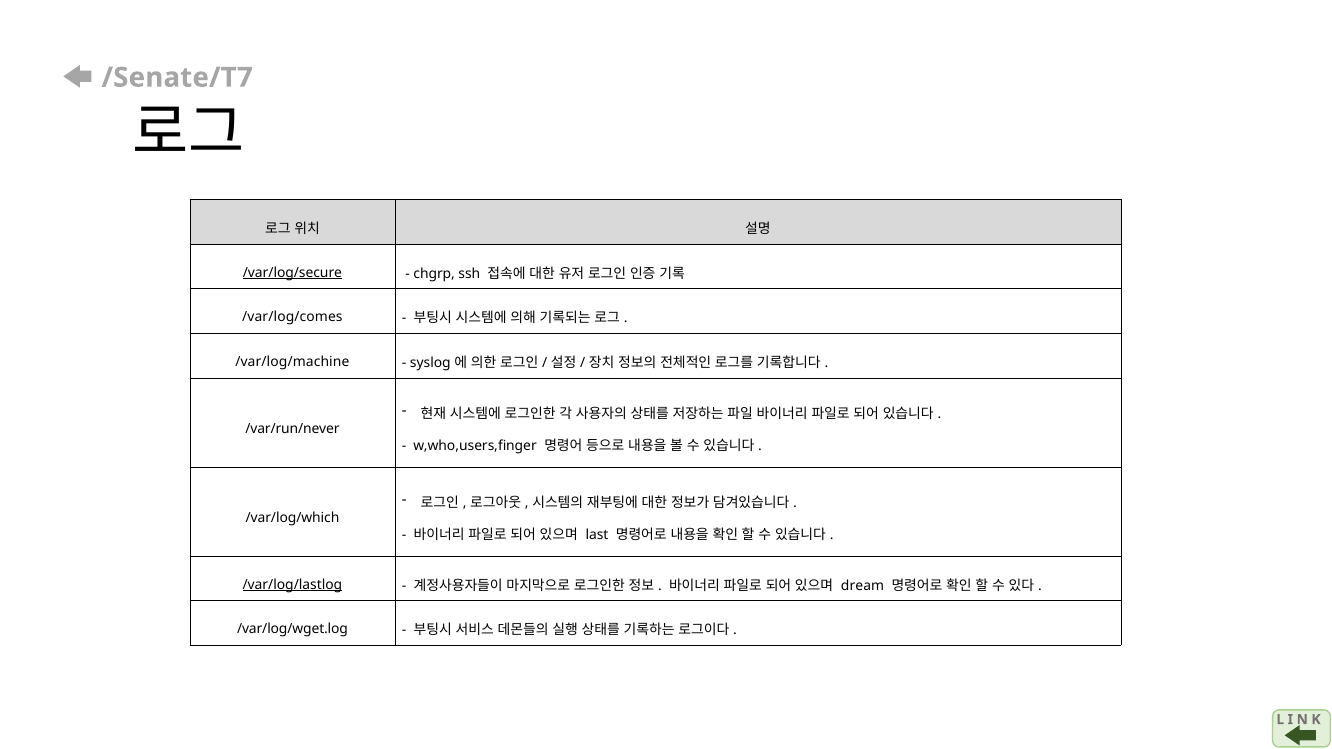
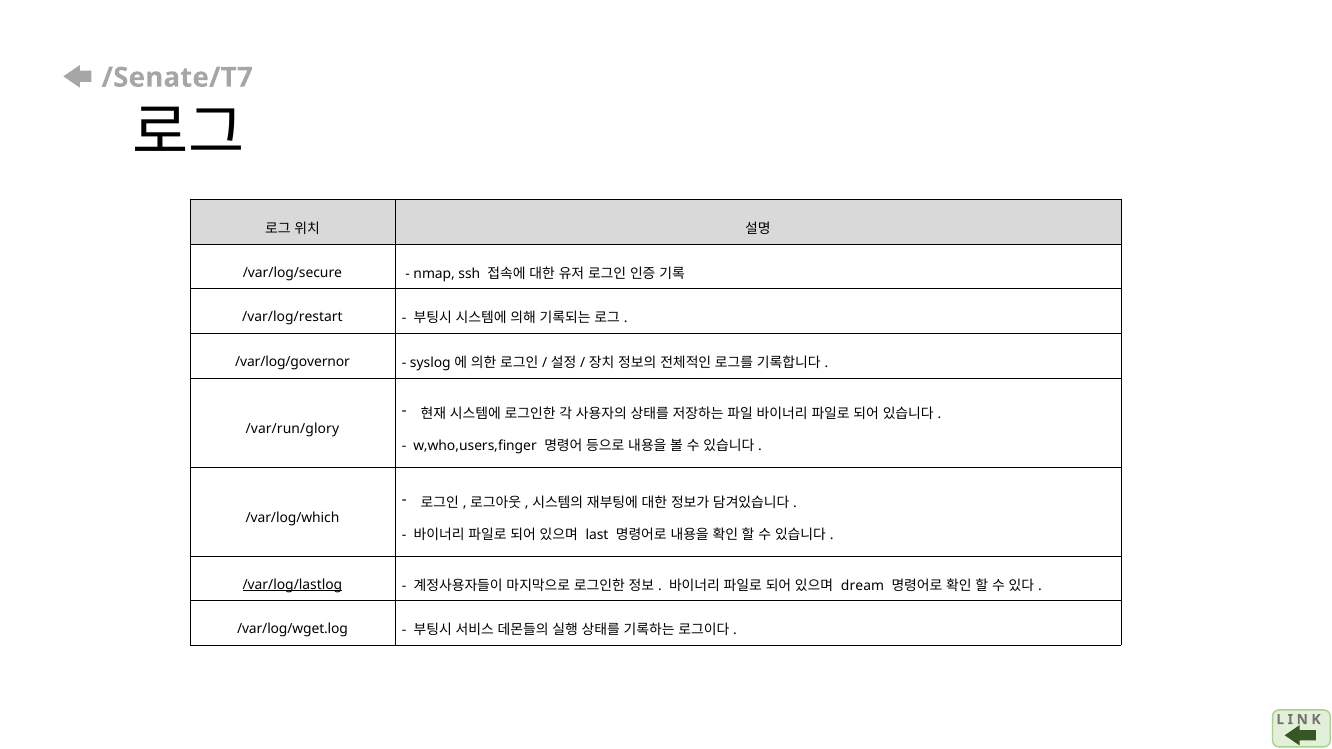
/var/log/secure underline: present -> none
chgrp: chgrp -> nmap
/var/log/comes: /var/log/comes -> /var/log/restart
/var/log/machine: /var/log/machine -> /var/log/governor
/var/run/never: /var/run/never -> /var/run/glory
